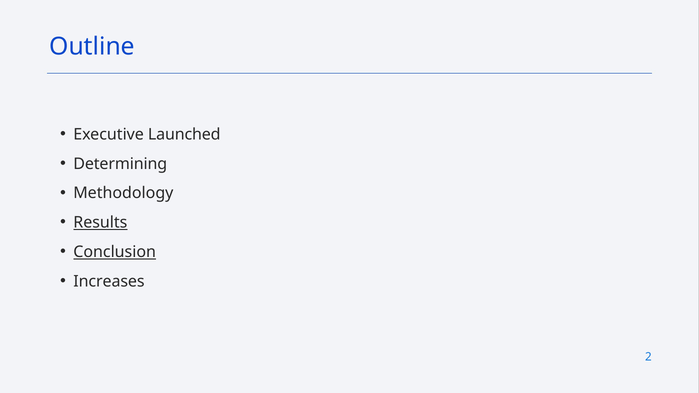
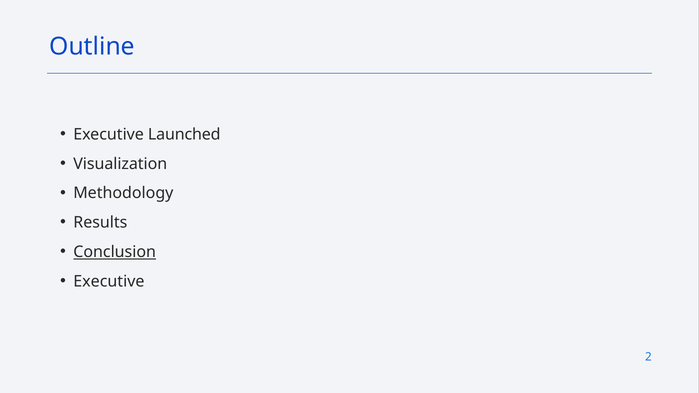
Determining: Determining -> Visualization
Results underline: present -> none
Increases at (109, 281): Increases -> Executive
